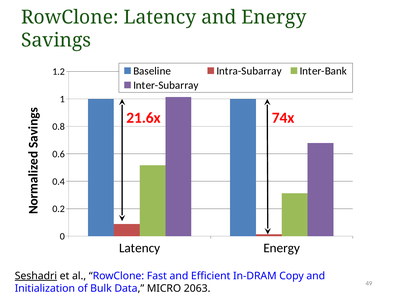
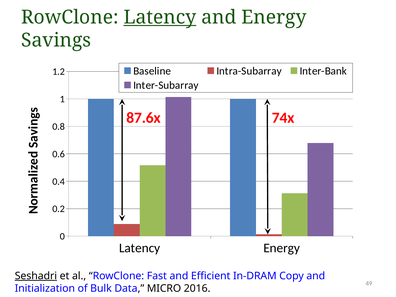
Latency at (160, 17) underline: none -> present
21.6x: 21.6x -> 87.6x
2063: 2063 -> 2016
